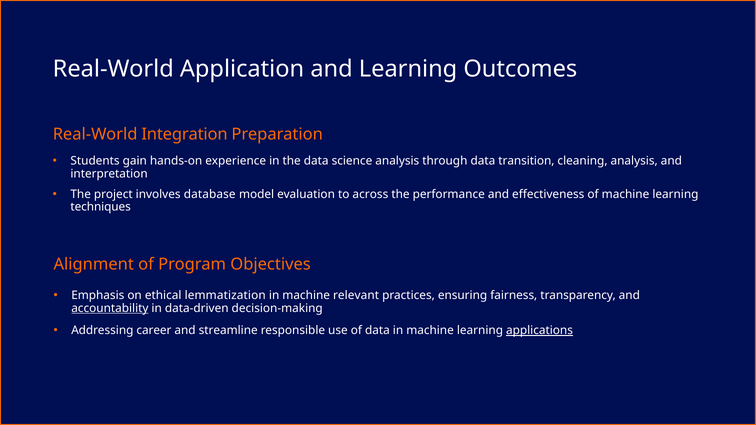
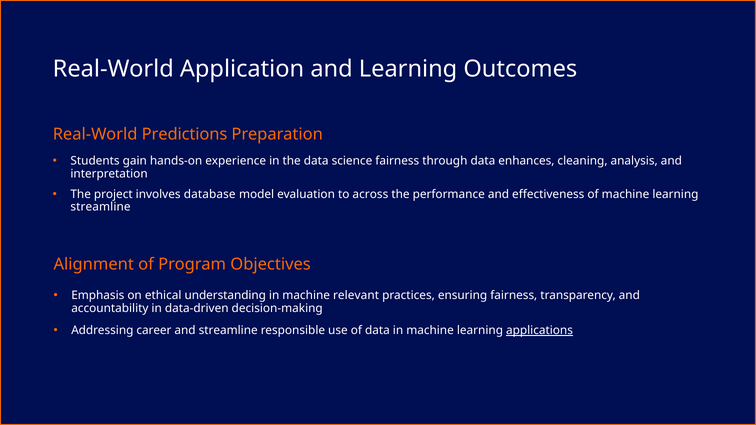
Integration: Integration -> Predictions
science analysis: analysis -> fairness
transition: transition -> enhances
techniques at (101, 207): techniques -> streamline
lemmatization: lemmatization -> understanding
accountability underline: present -> none
